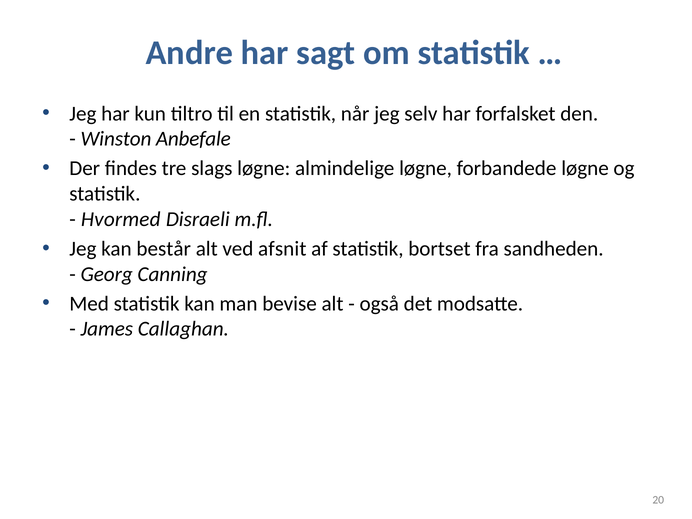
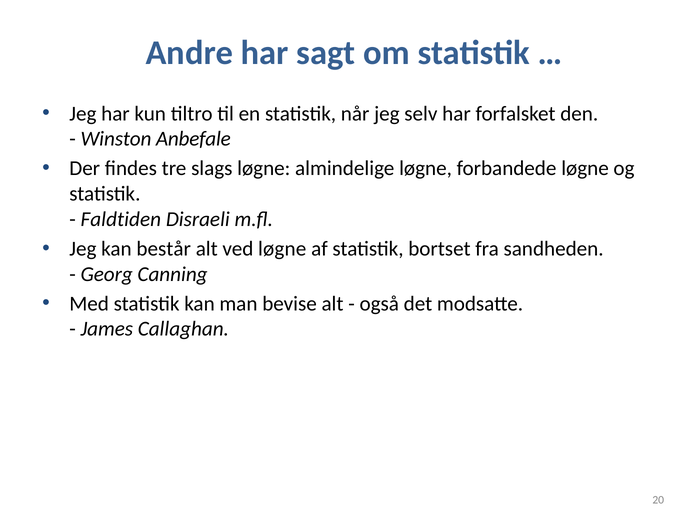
Hvormed: Hvormed -> Faldtiden
ved afsnit: afsnit -> løgne
